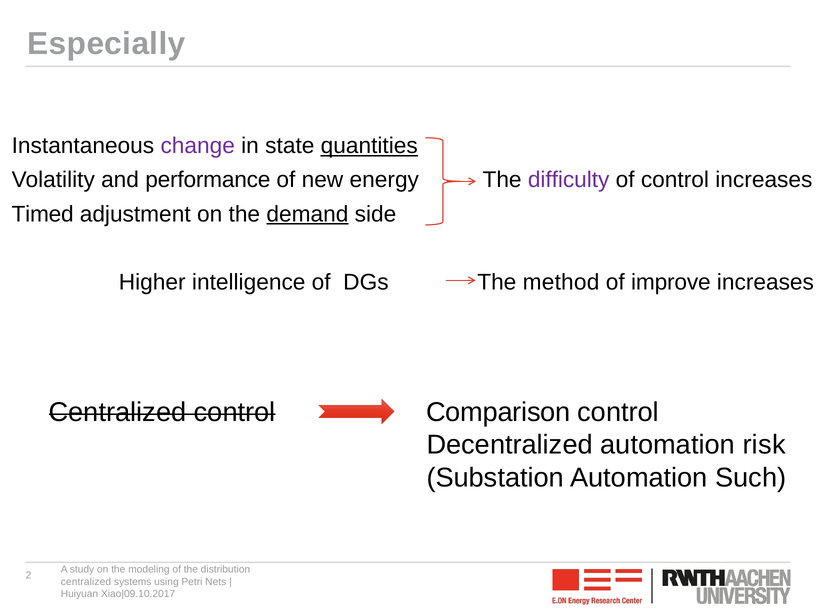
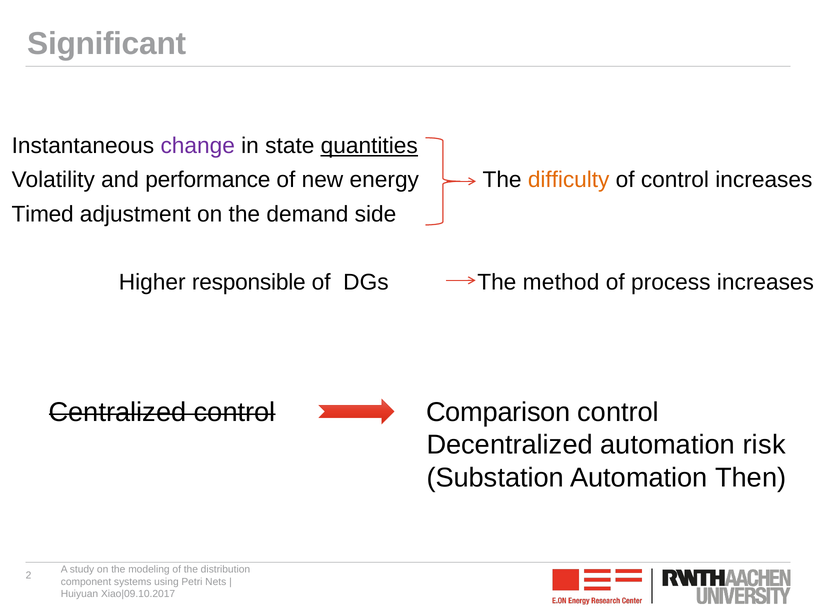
Especially: Especially -> Significant
difficulty colour: purple -> orange
demand underline: present -> none
intelligence: intelligence -> responsible
improve: improve -> process
Such: Such -> Then
centralized at (86, 582): centralized -> component
